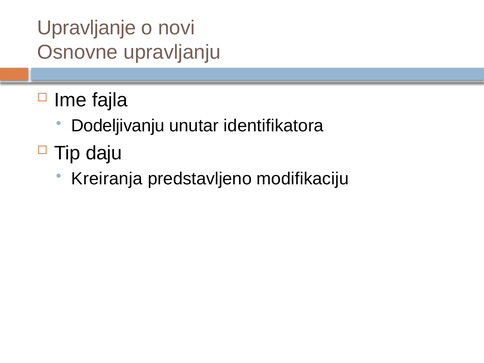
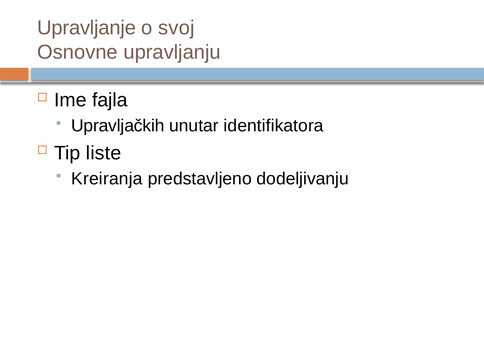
novi: novi -> svoj
Dodeljivanju: Dodeljivanju -> Upravljačkih
daju: daju -> liste
modifikaciju: modifikaciju -> dodeljivanju
